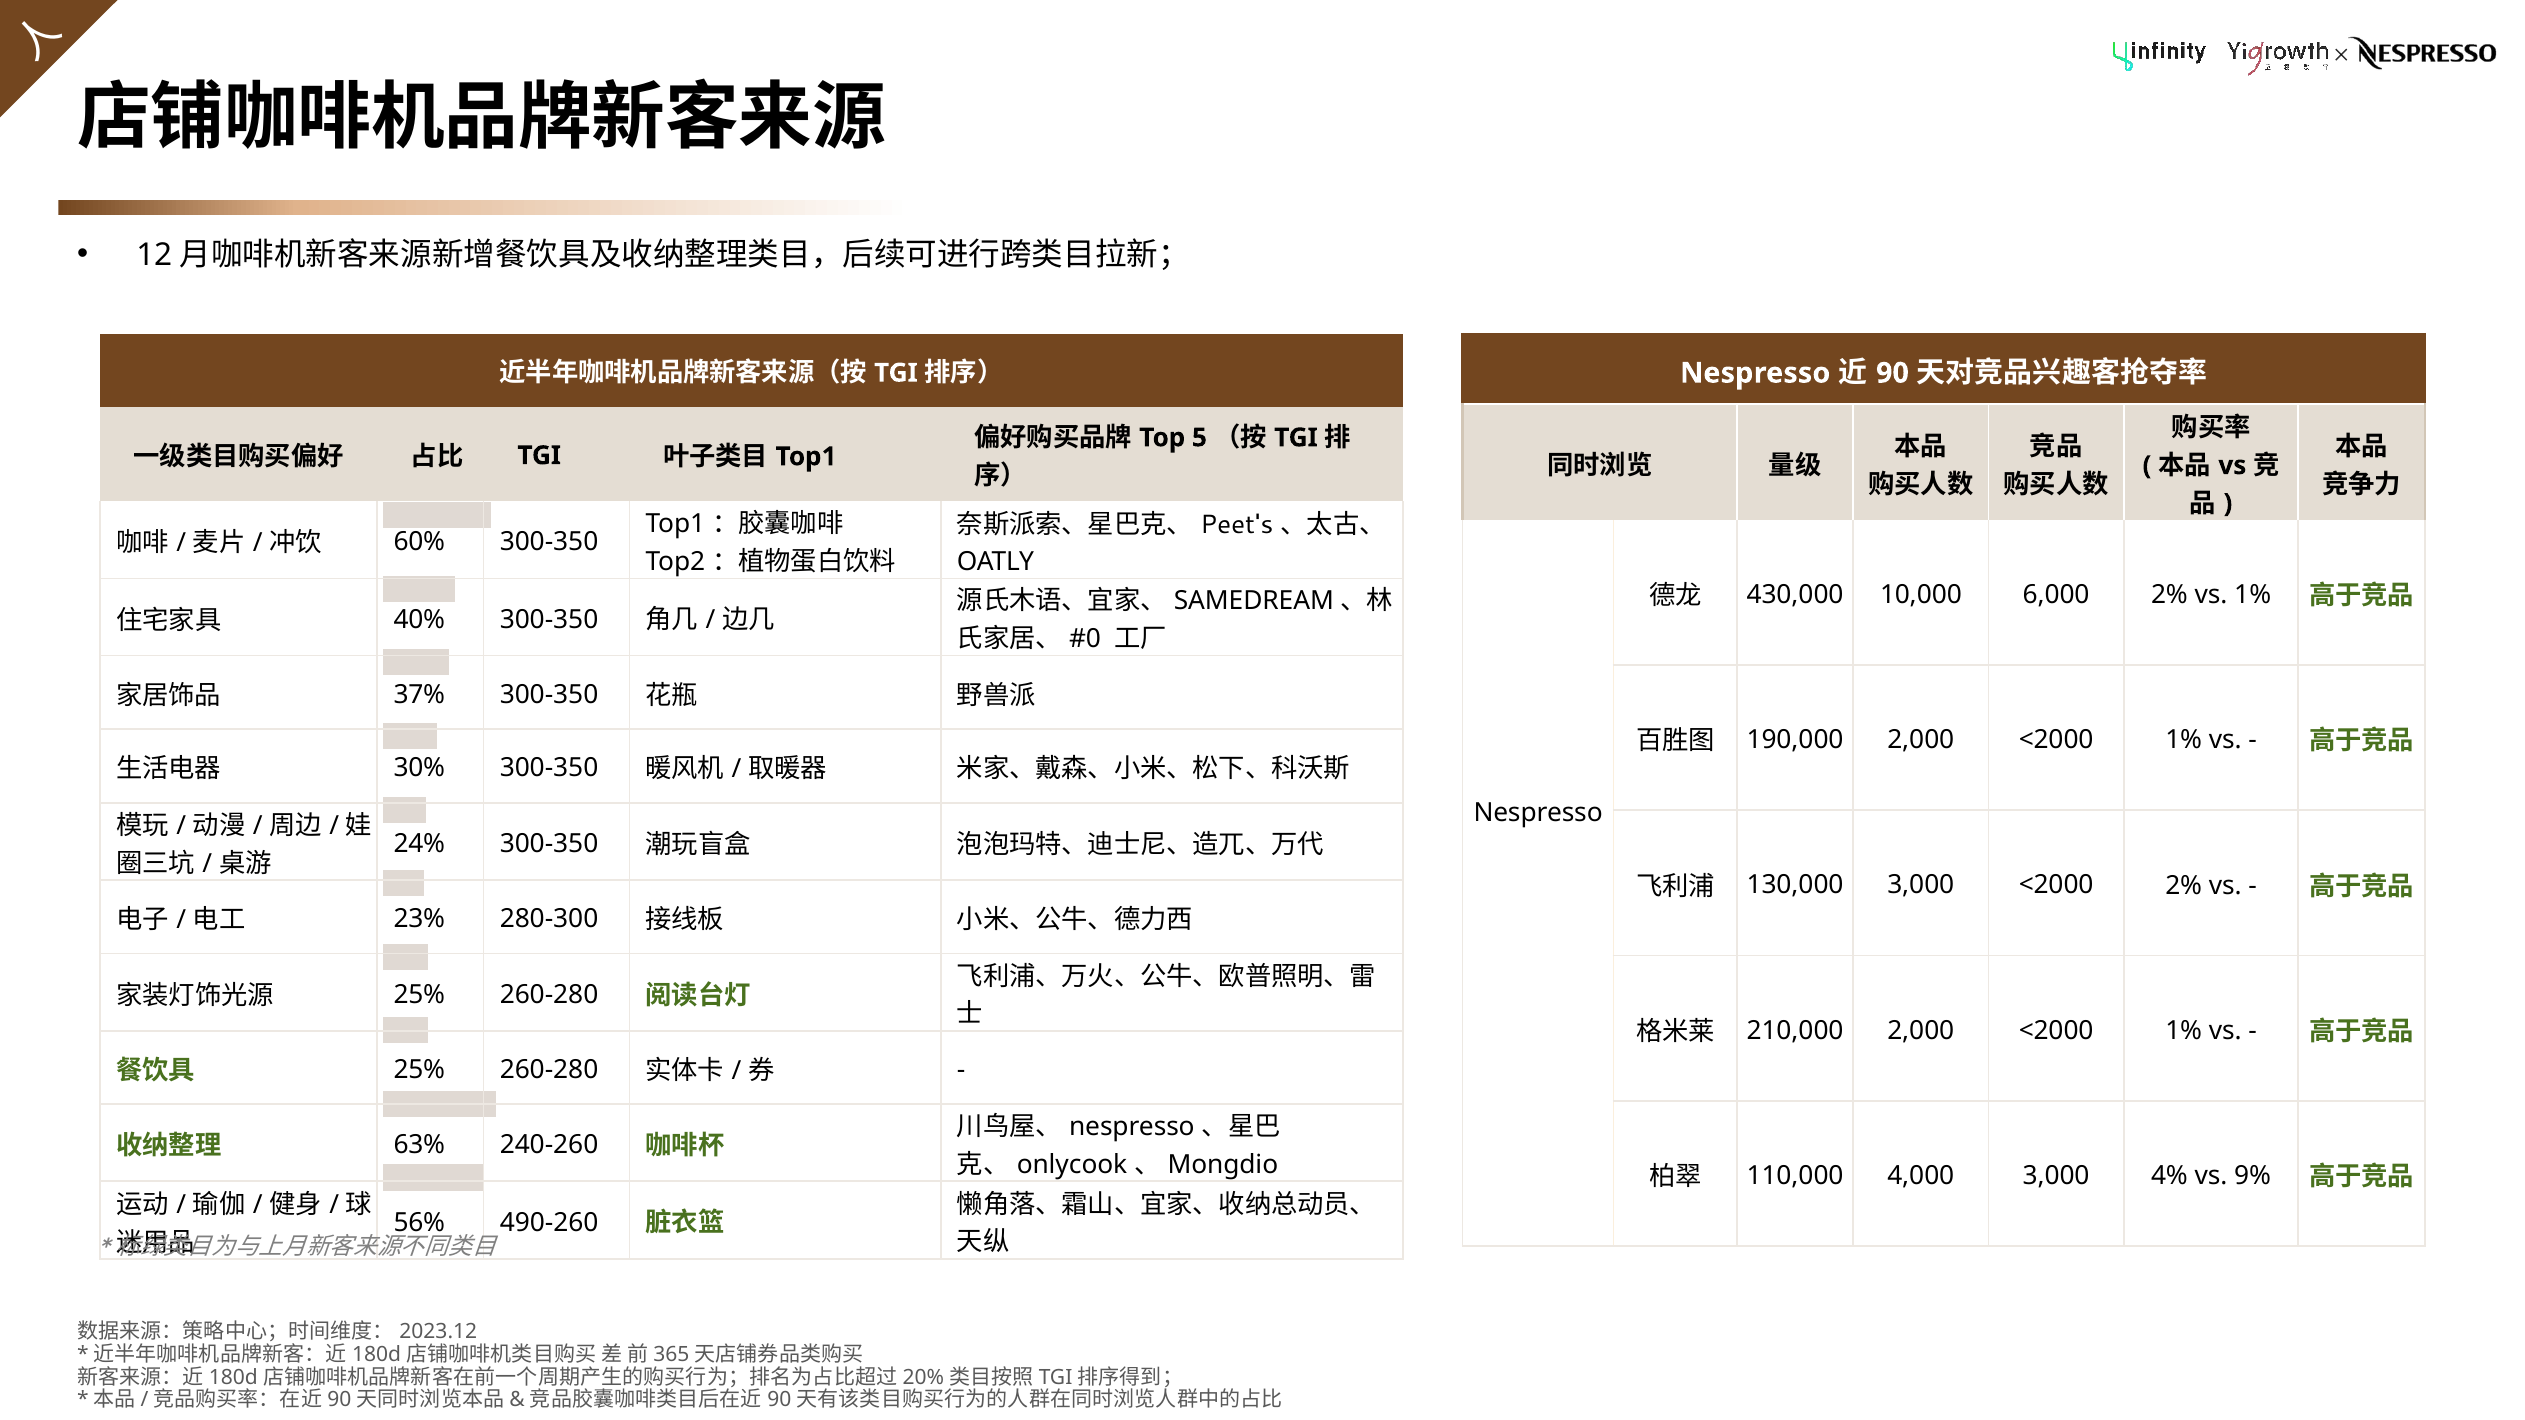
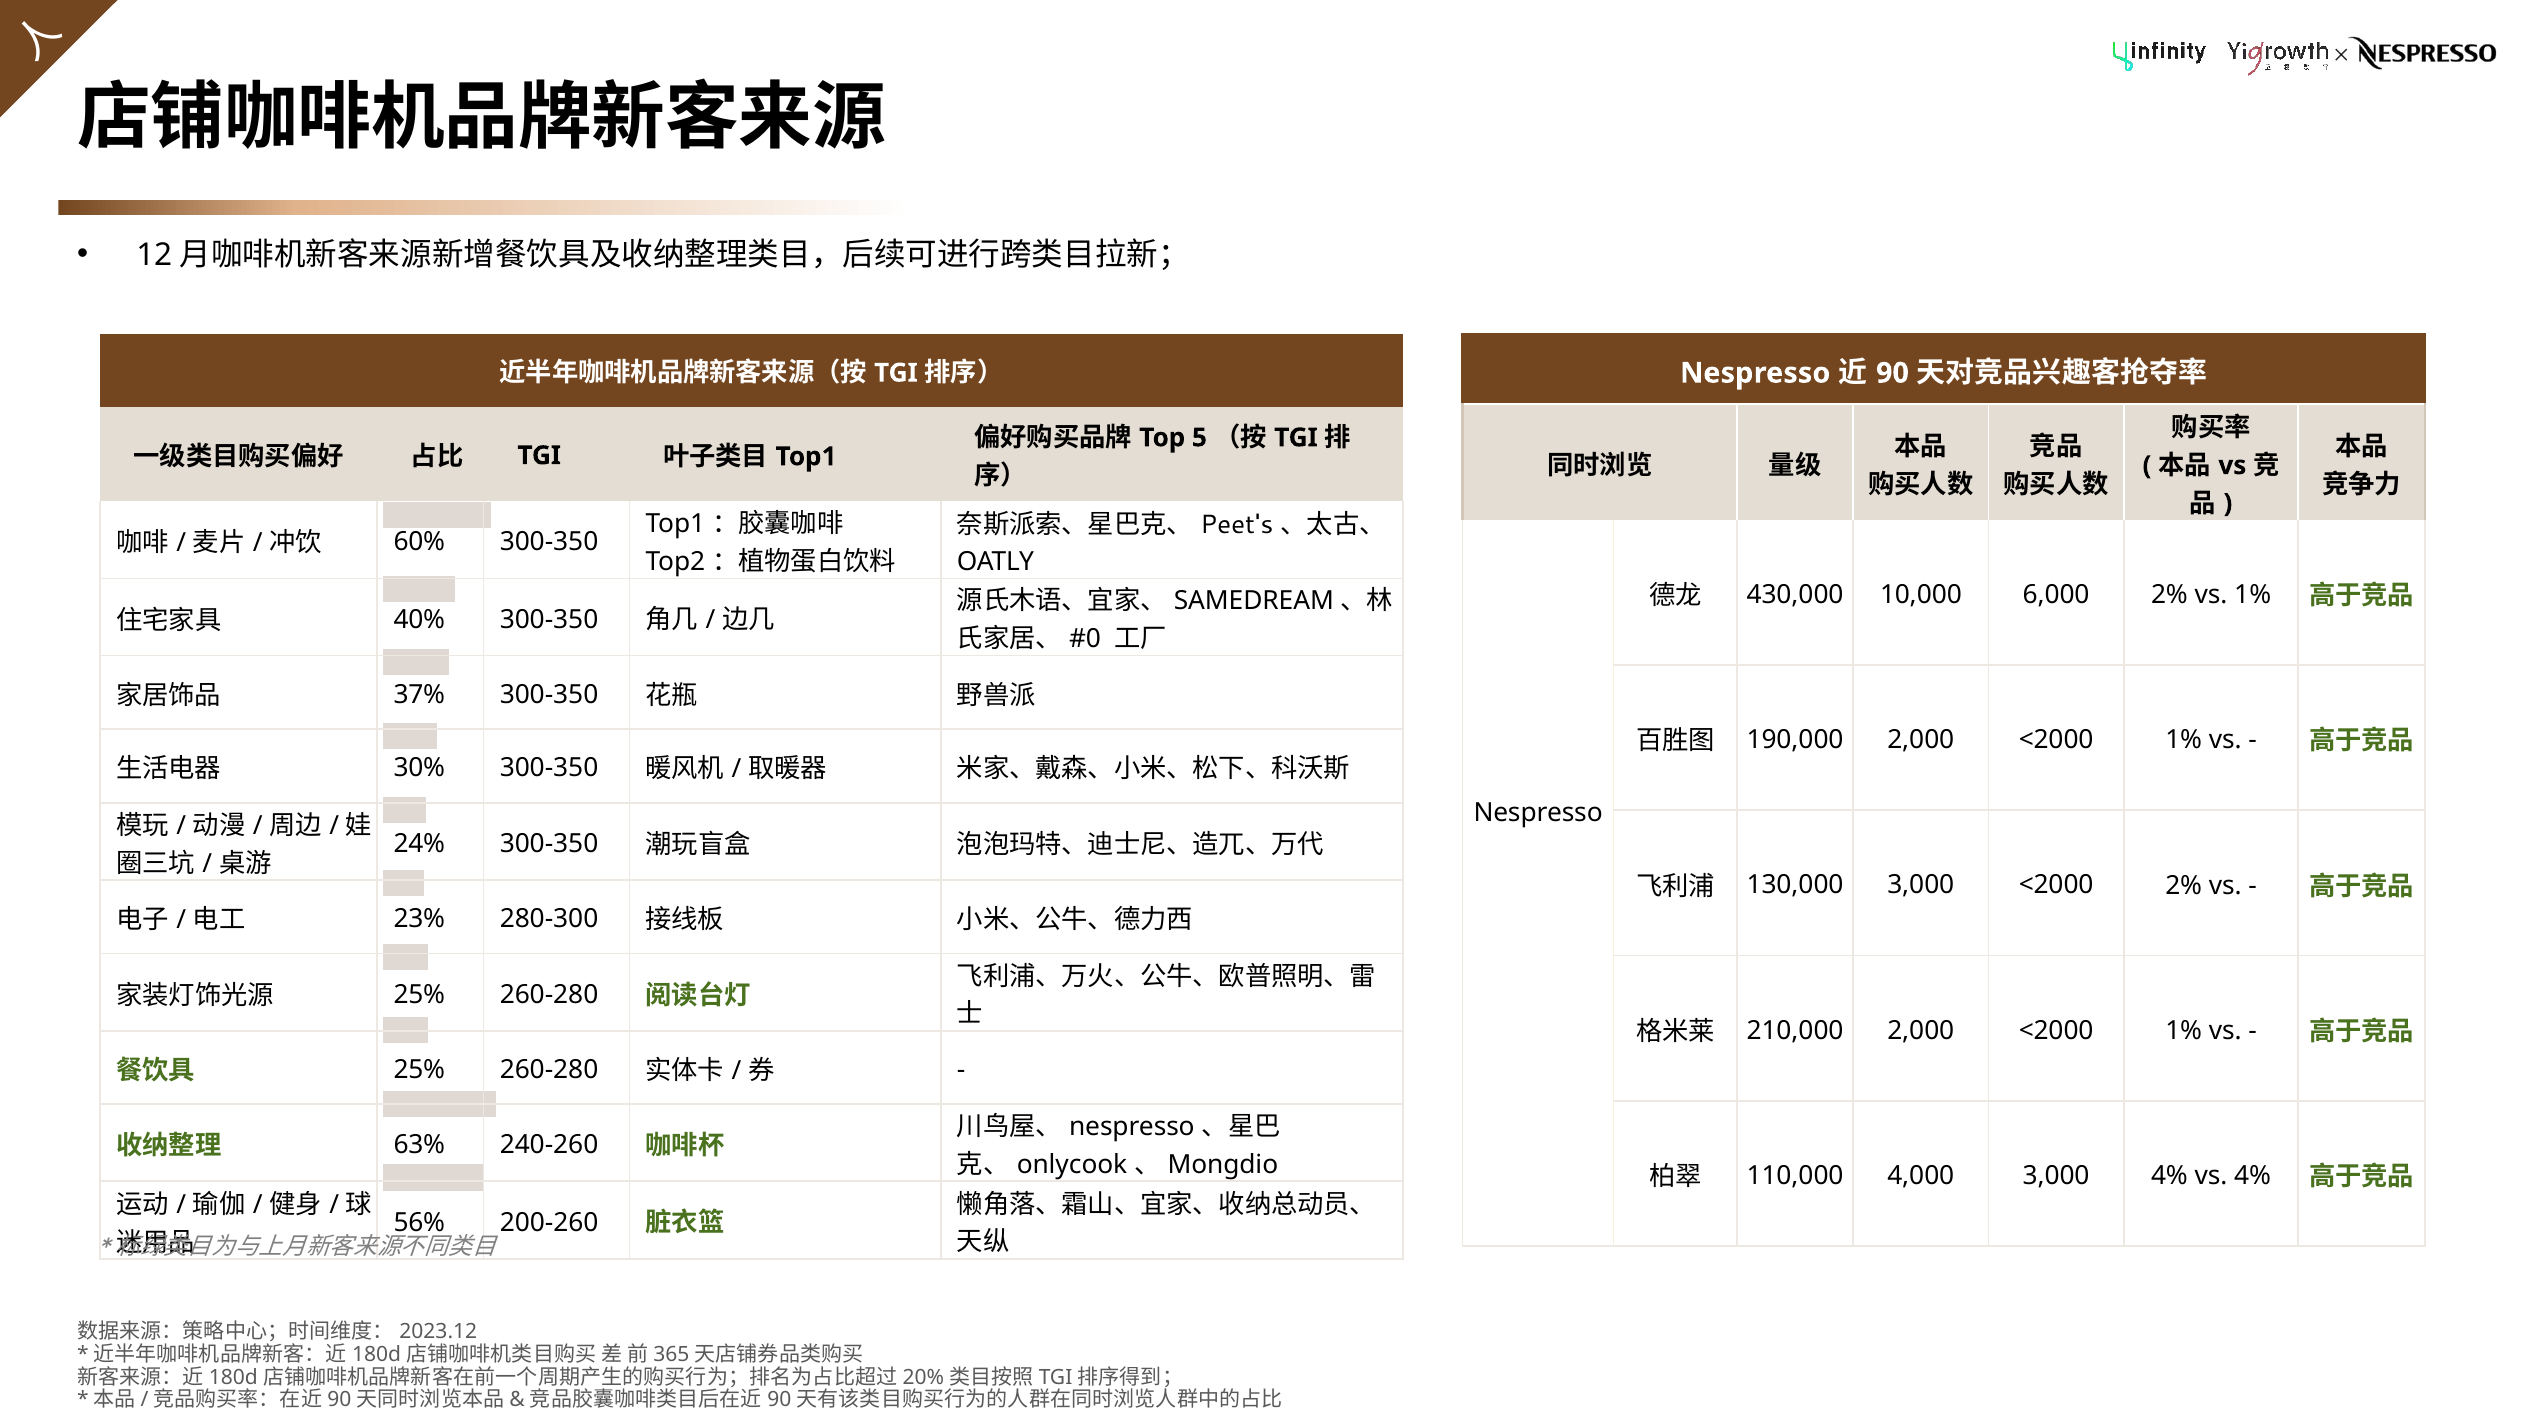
vs 9%: 9% -> 4%
490-260: 490-260 -> 200-260
